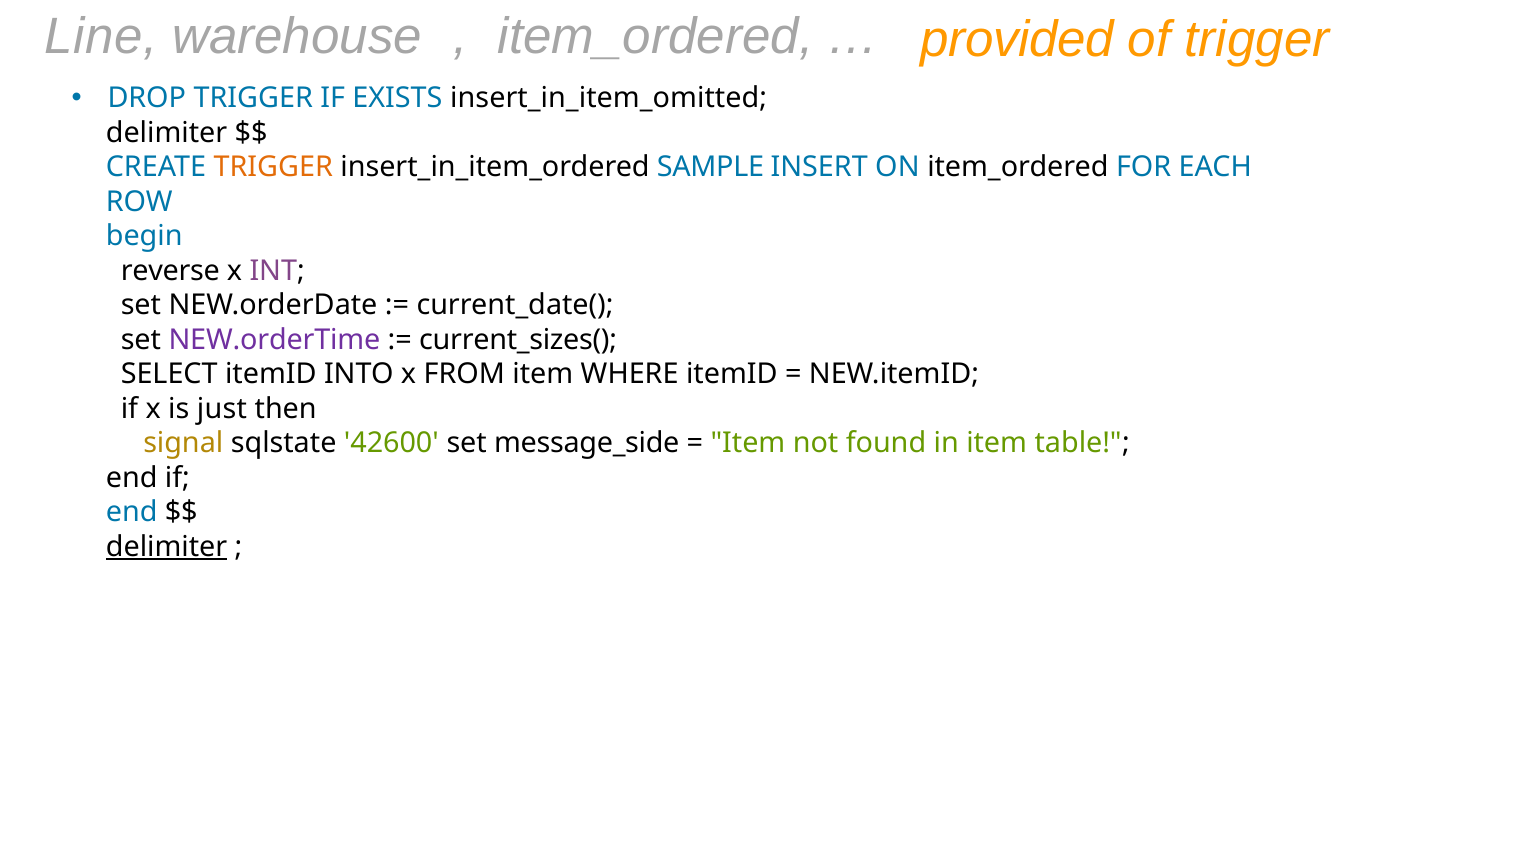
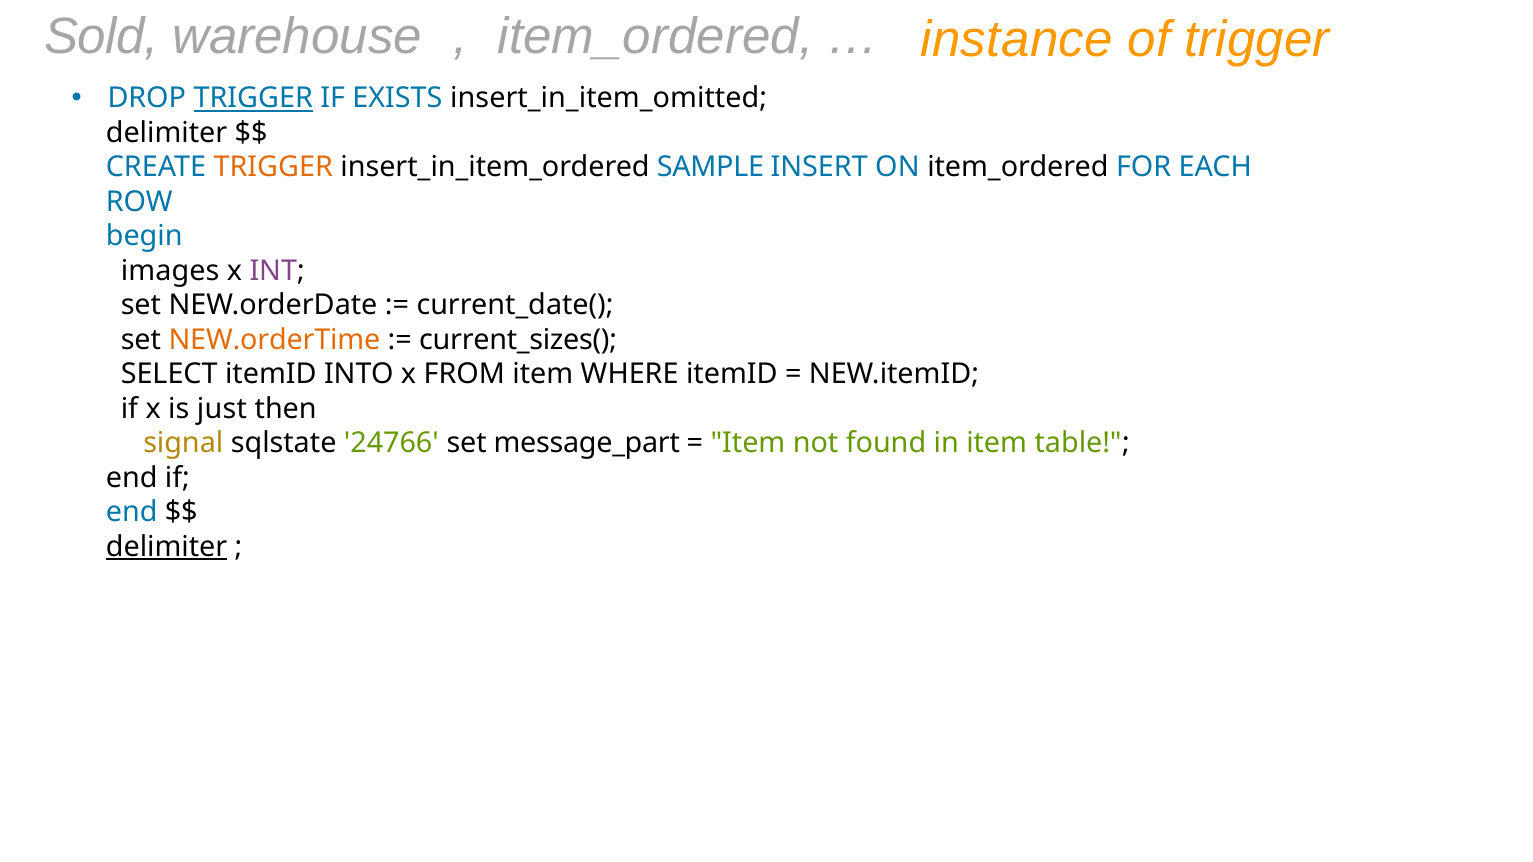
Line: Line -> Sold
provided: provided -> instance
TRIGGER at (253, 98) underline: none -> present
reverse: reverse -> images
NEW.orderTime colour: purple -> orange
42600: 42600 -> 24766
message_side: message_side -> message_part
